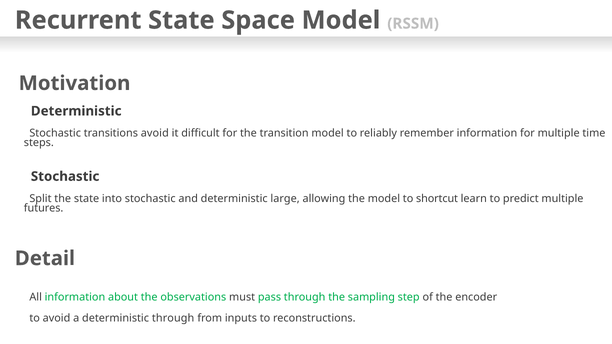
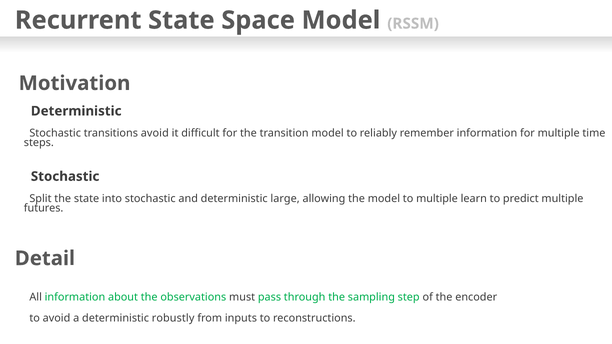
to shortcut: shortcut -> multiple
deterministic through: through -> robustly
